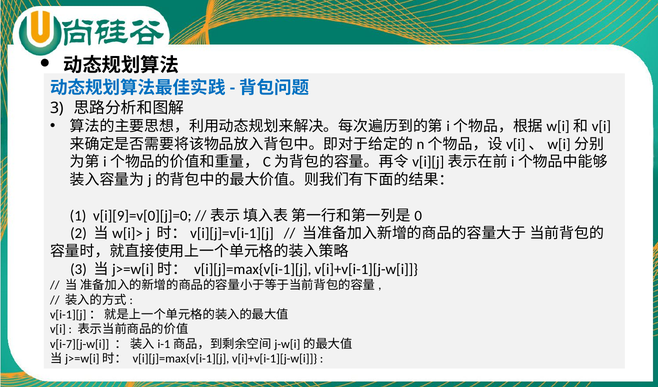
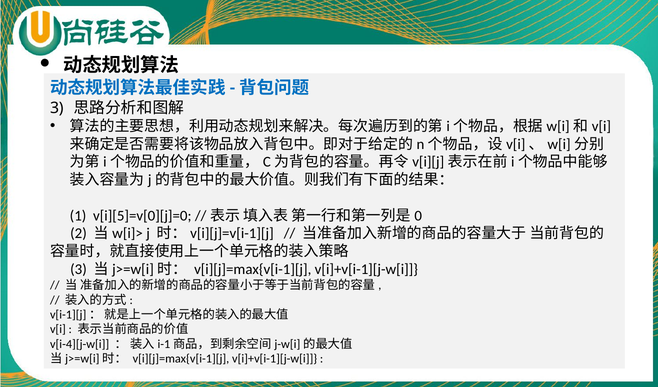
v[i][9]=v[0][j]=0: v[i][9]=v[0][j]=0 -> v[i][5]=v[0][j]=0
v[i-7][j-w[i: v[i-7][j-w[i -> v[i-4][j-w[i
